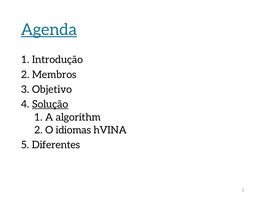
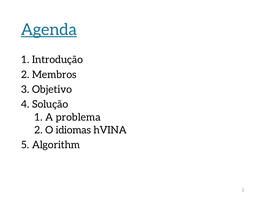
Solução underline: present -> none
algorithm: algorithm -> problema
Diferentes: Diferentes -> Algorithm
